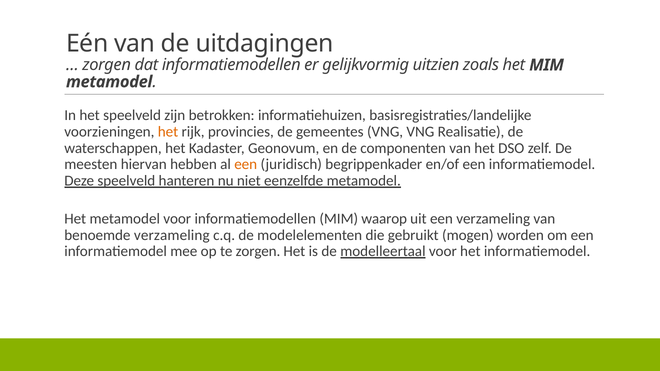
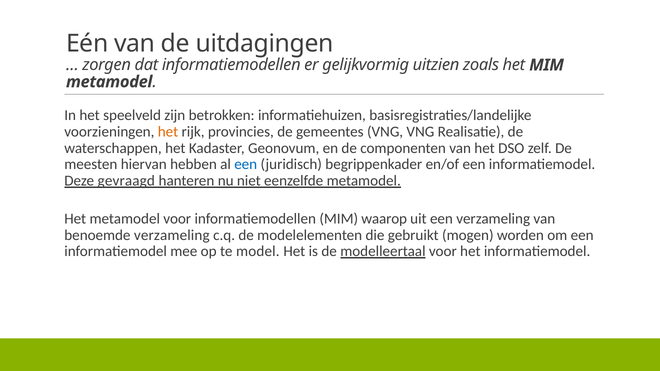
een at (246, 165) colour: orange -> blue
Deze speelveld: speelveld -> gevraagd
te zorgen: zorgen -> model
